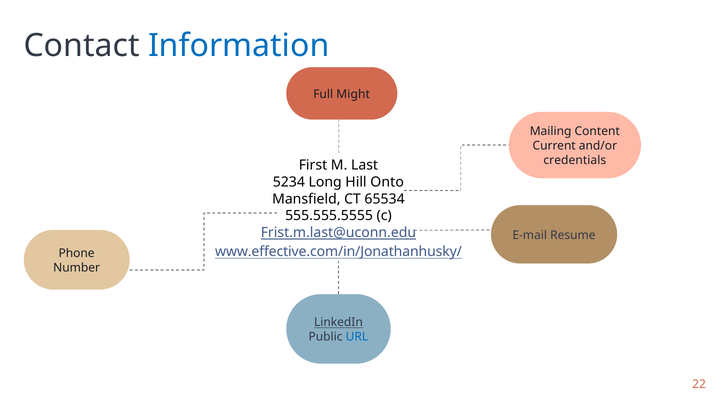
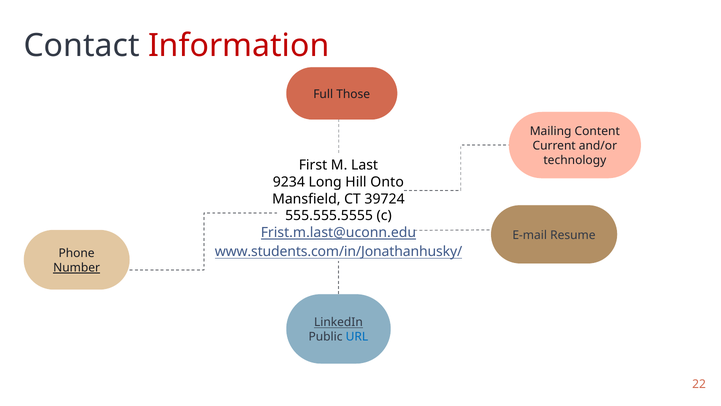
Information colour: blue -> red
Might: Might -> Those
credentials: credentials -> technology
5234: 5234 -> 9234
65534: 65534 -> 39724
www.effective.com/in/Jonathanhusky/: www.effective.com/in/Jonathanhusky/ -> www.students.com/in/Jonathanhusky/
Number underline: none -> present
